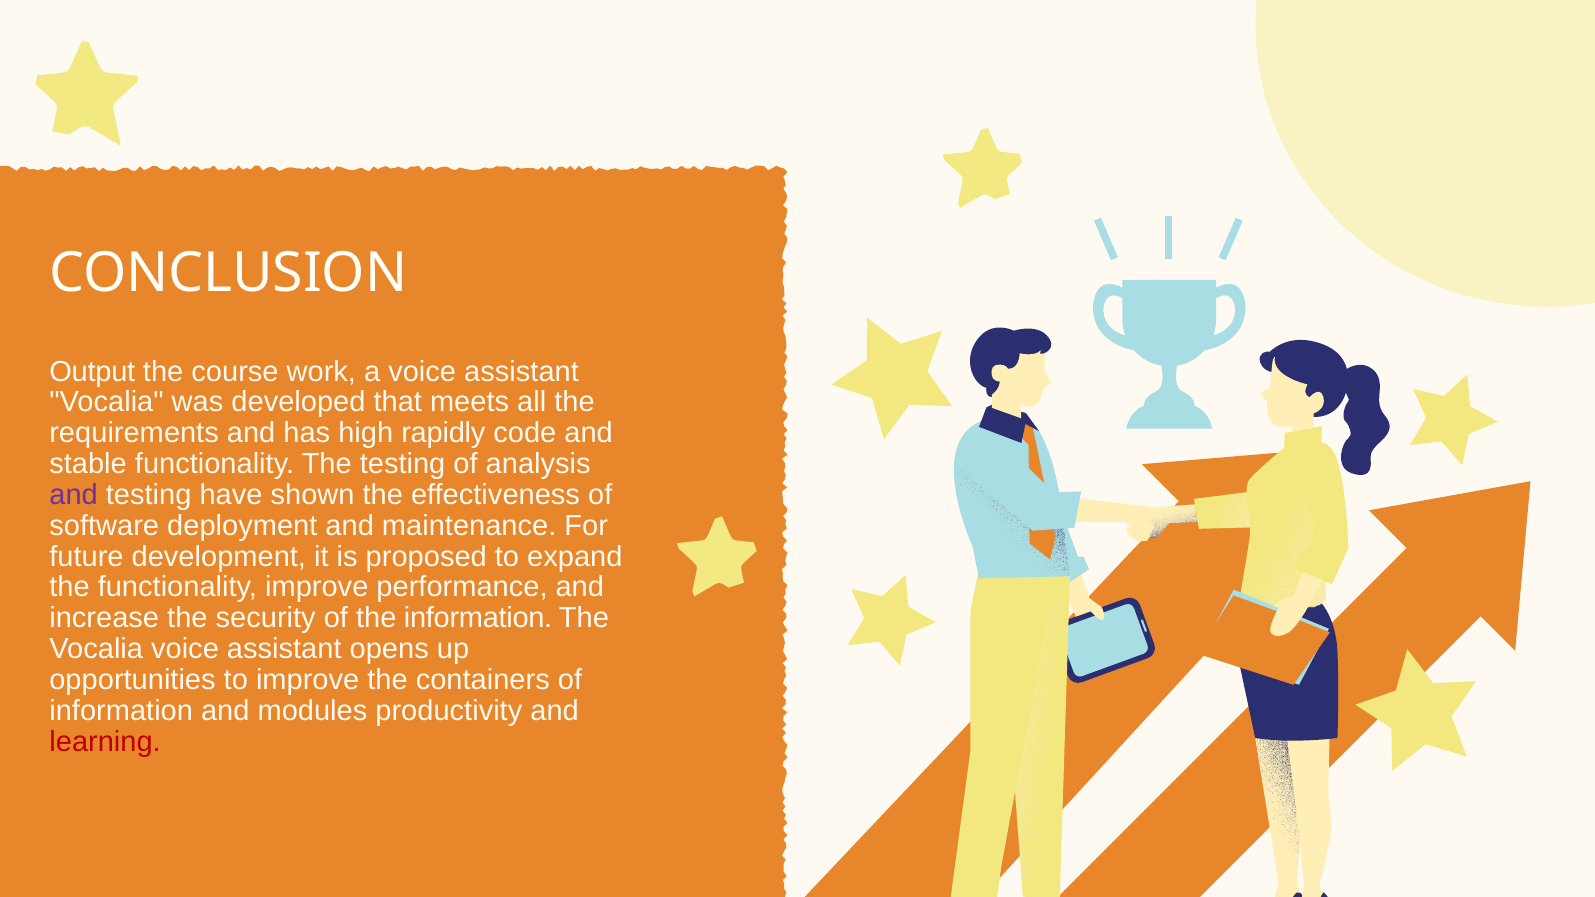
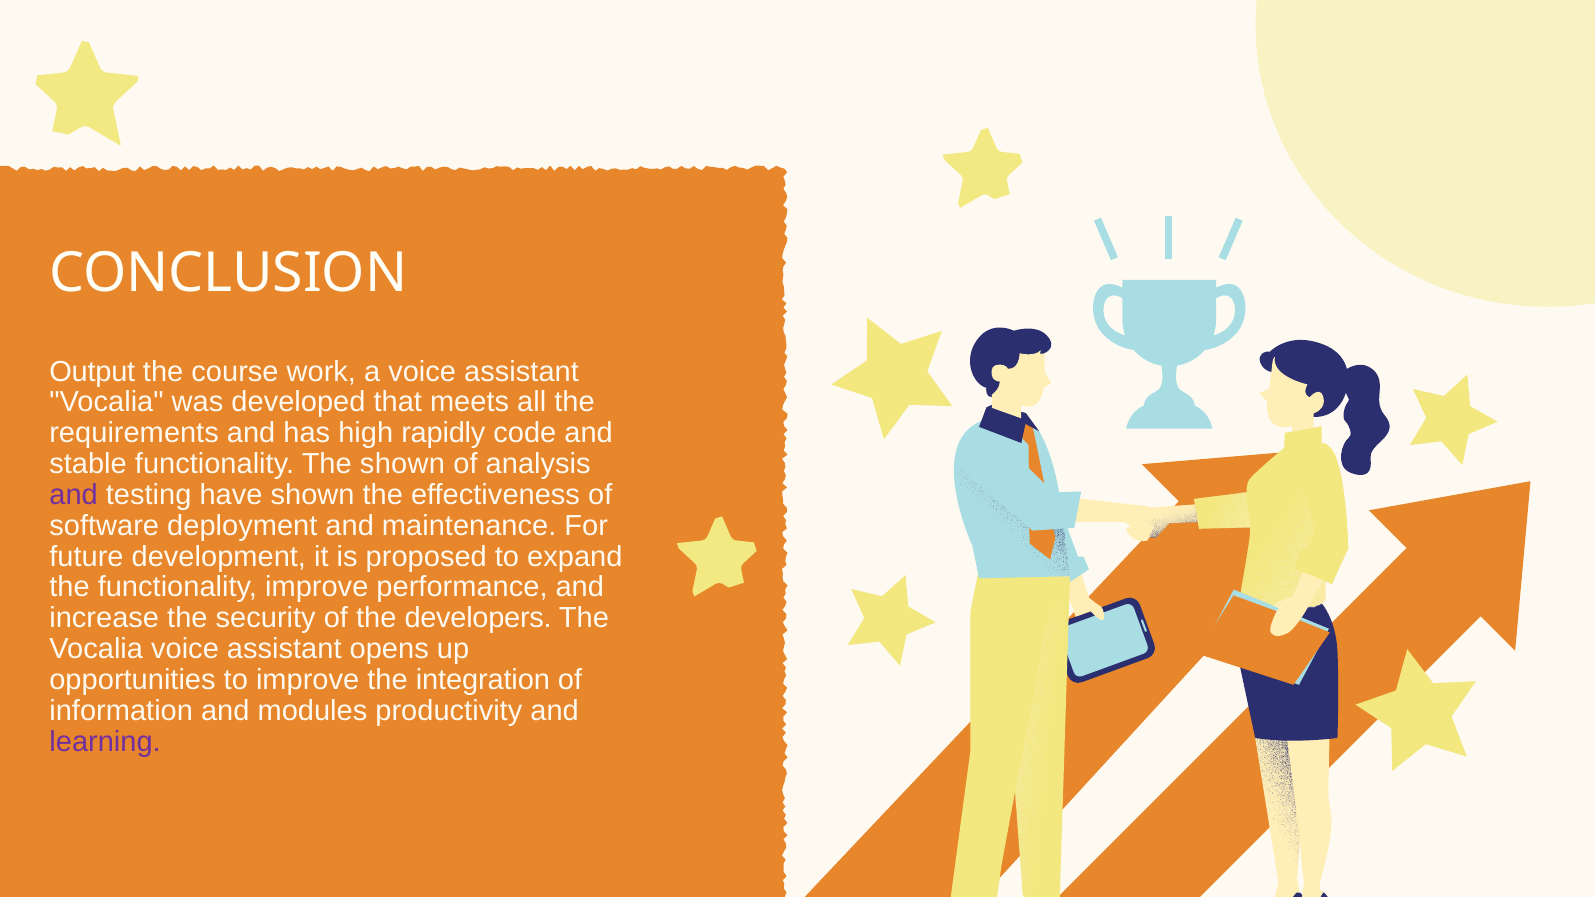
The testing: testing -> shown
the information: information -> developers
containers: containers -> integration
learning colour: red -> purple
